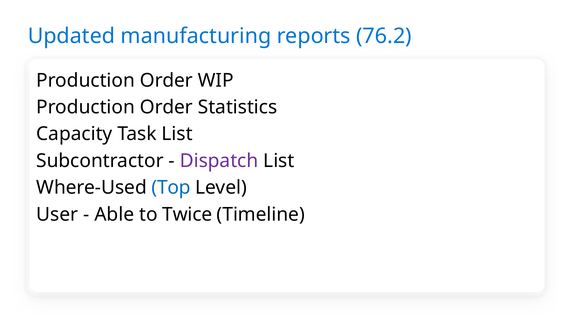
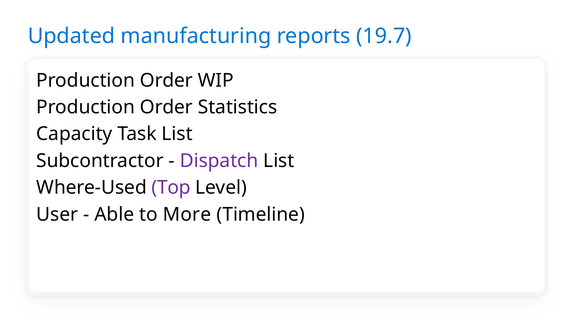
76.2: 76.2 -> 19.7
Top colour: blue -> purple
Twice: Twice -> More
